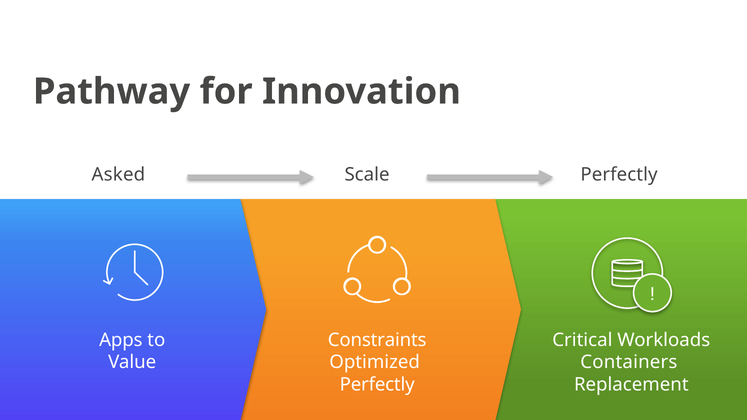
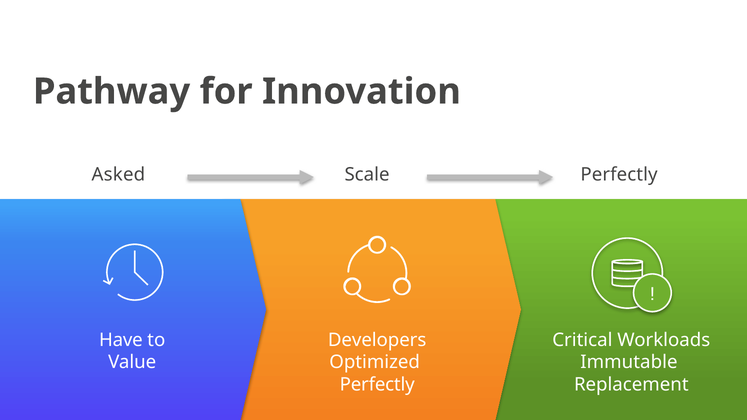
Apps: Apps -> Have
Constraints: Constraints -> Developers
Containers: Containers -> Immutable
